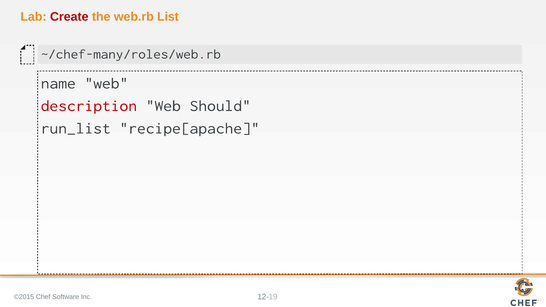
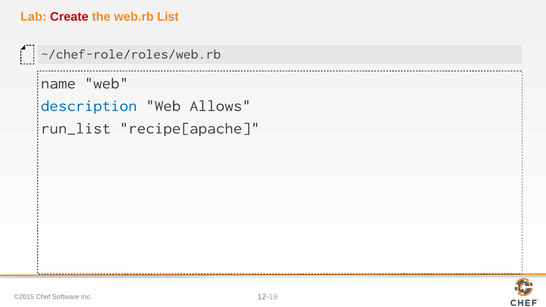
~/chef-many/roles/web.rb: ~/chef-many/roles/web.rb -> ~/chef-role/roles/web.rb
description colour: red -> blue
Should: Should -> Allows
